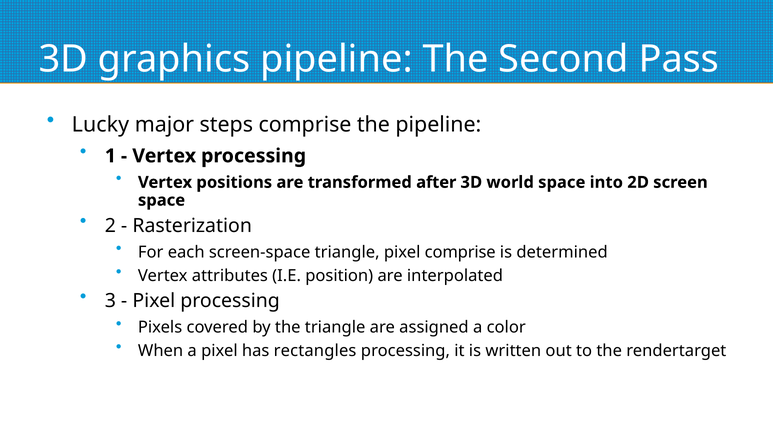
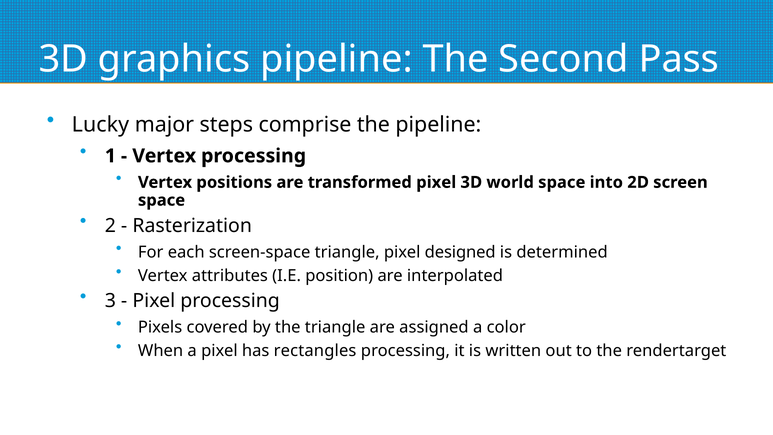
transformed after: after -> pixel
pixel comprise: comprise -> designed
